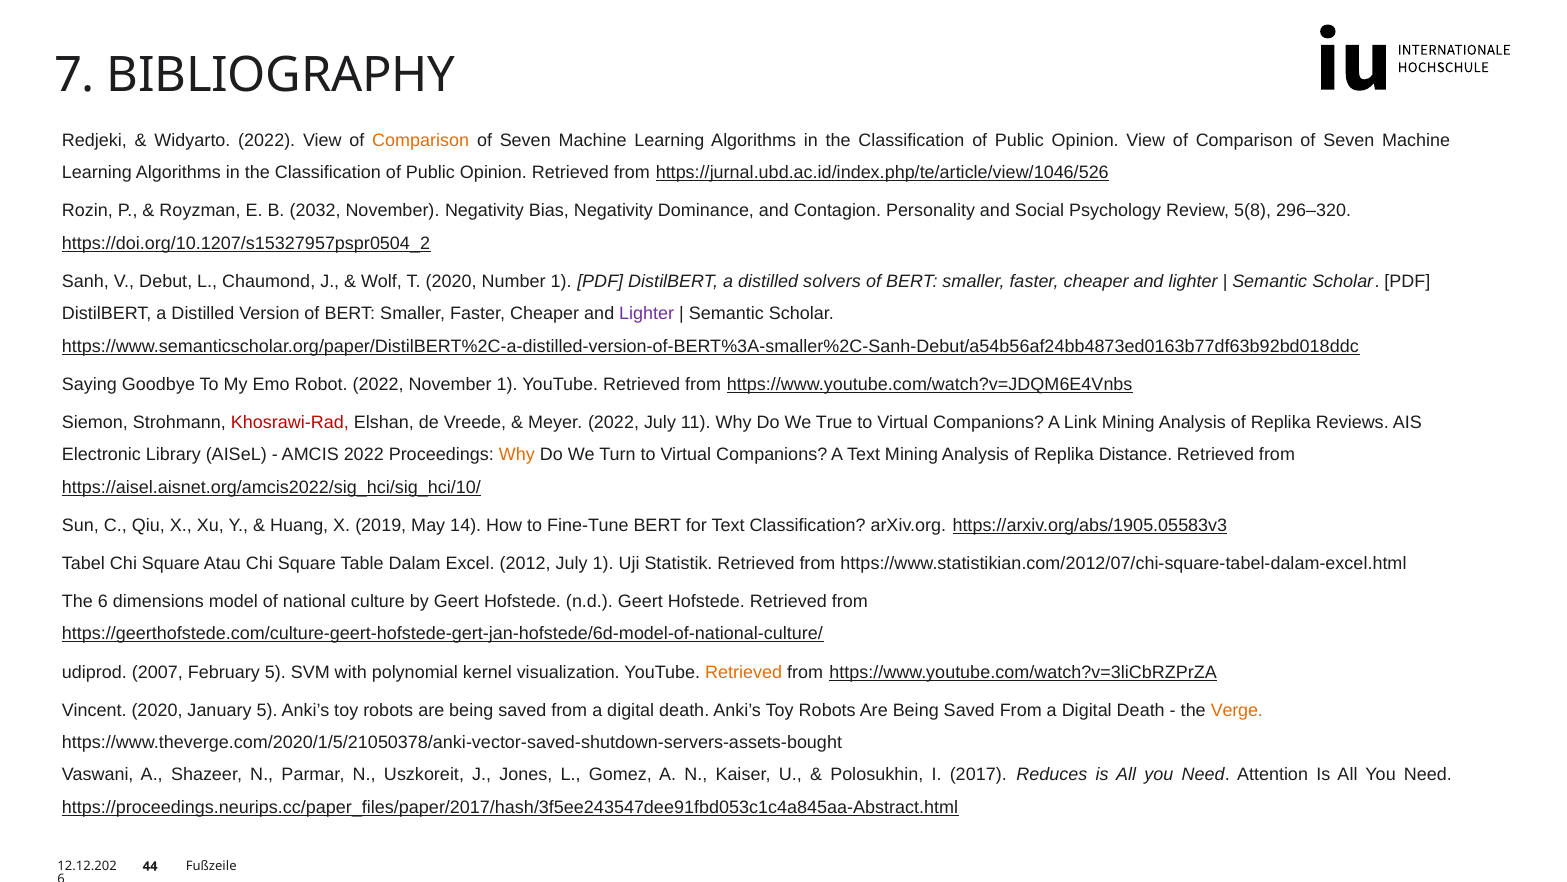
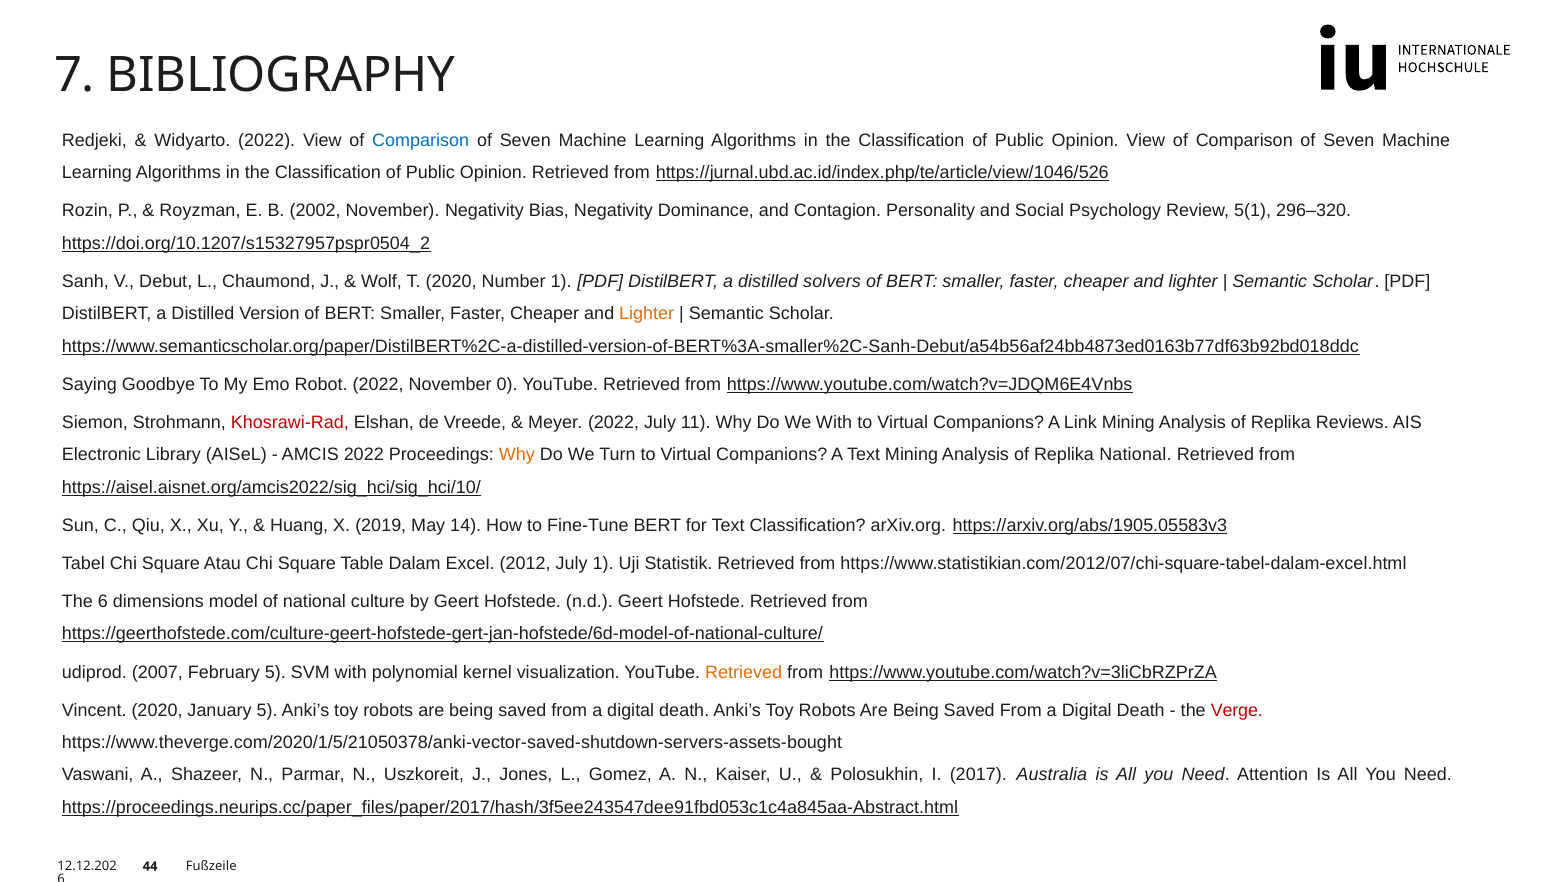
Comparison at (421, 140) colour: orange -> blue
2032: 2032 -> 2002
5(8: 5(8 -> 5(1
Lighter at (647, 314) colour: purple -> orange
November 1: 1 -> 0
We True: True -> With
Replika Distance: Distance -> National
Verge colour: orange -> red
Reduces: Reduces -> Australia
